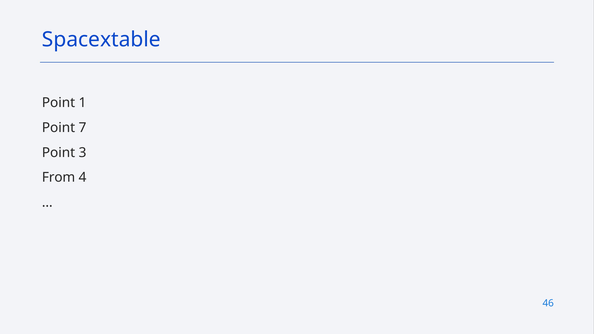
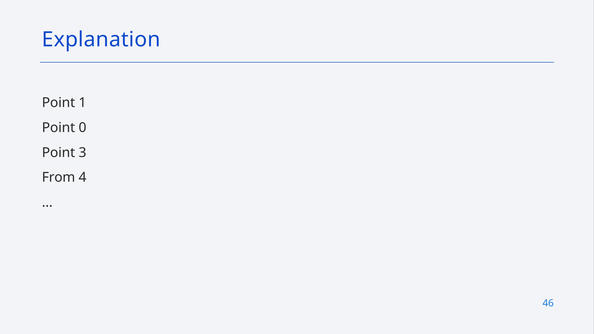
Spacextable: Spacextable -> Explanation
7: 7 -> 0
